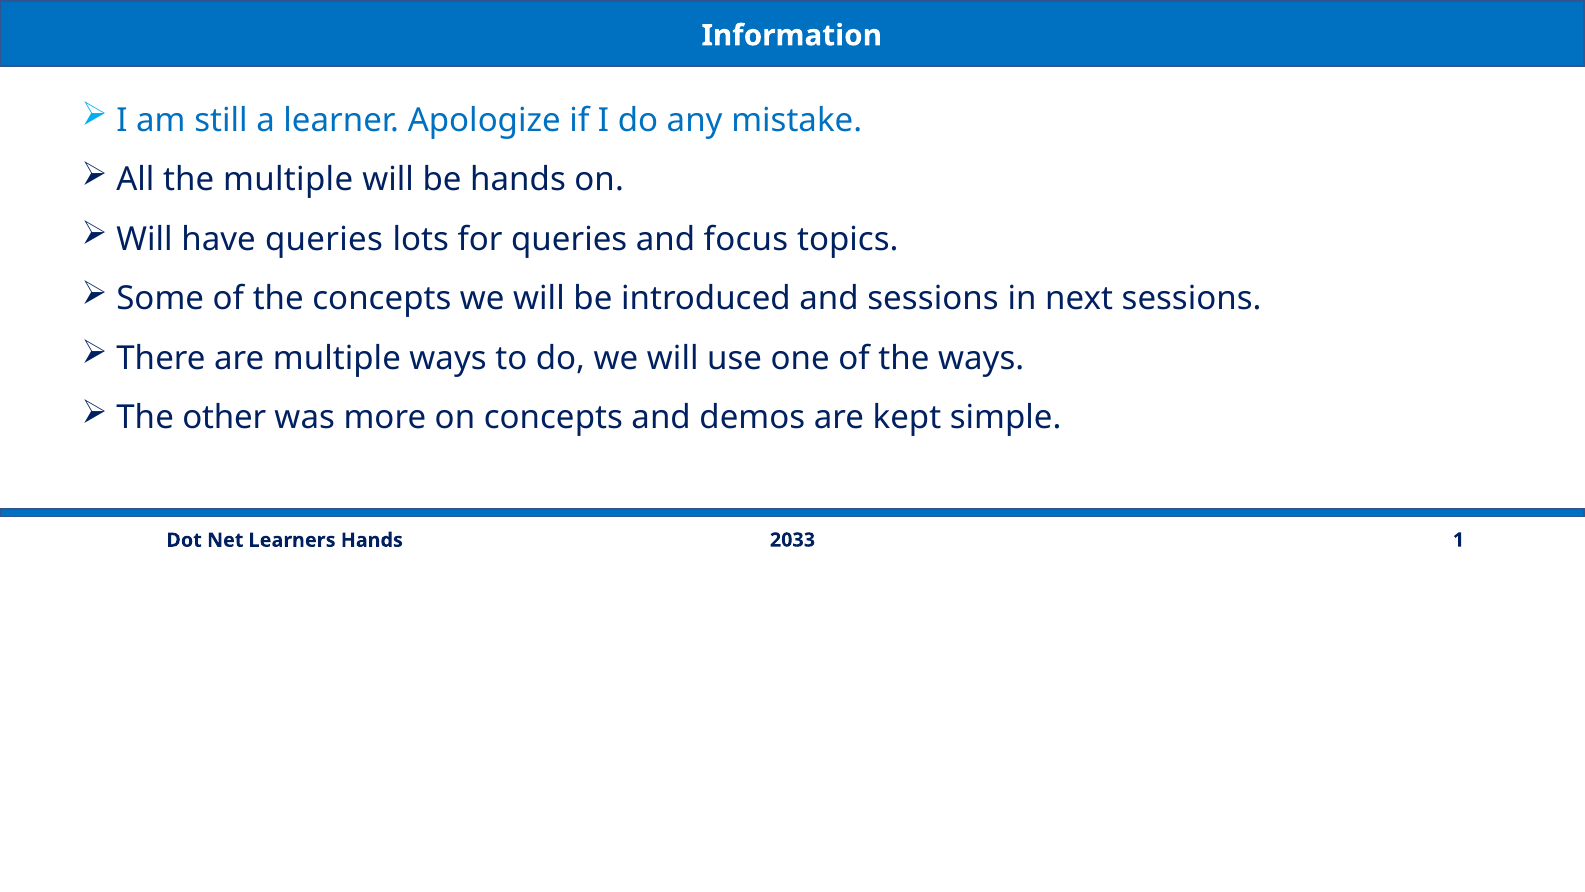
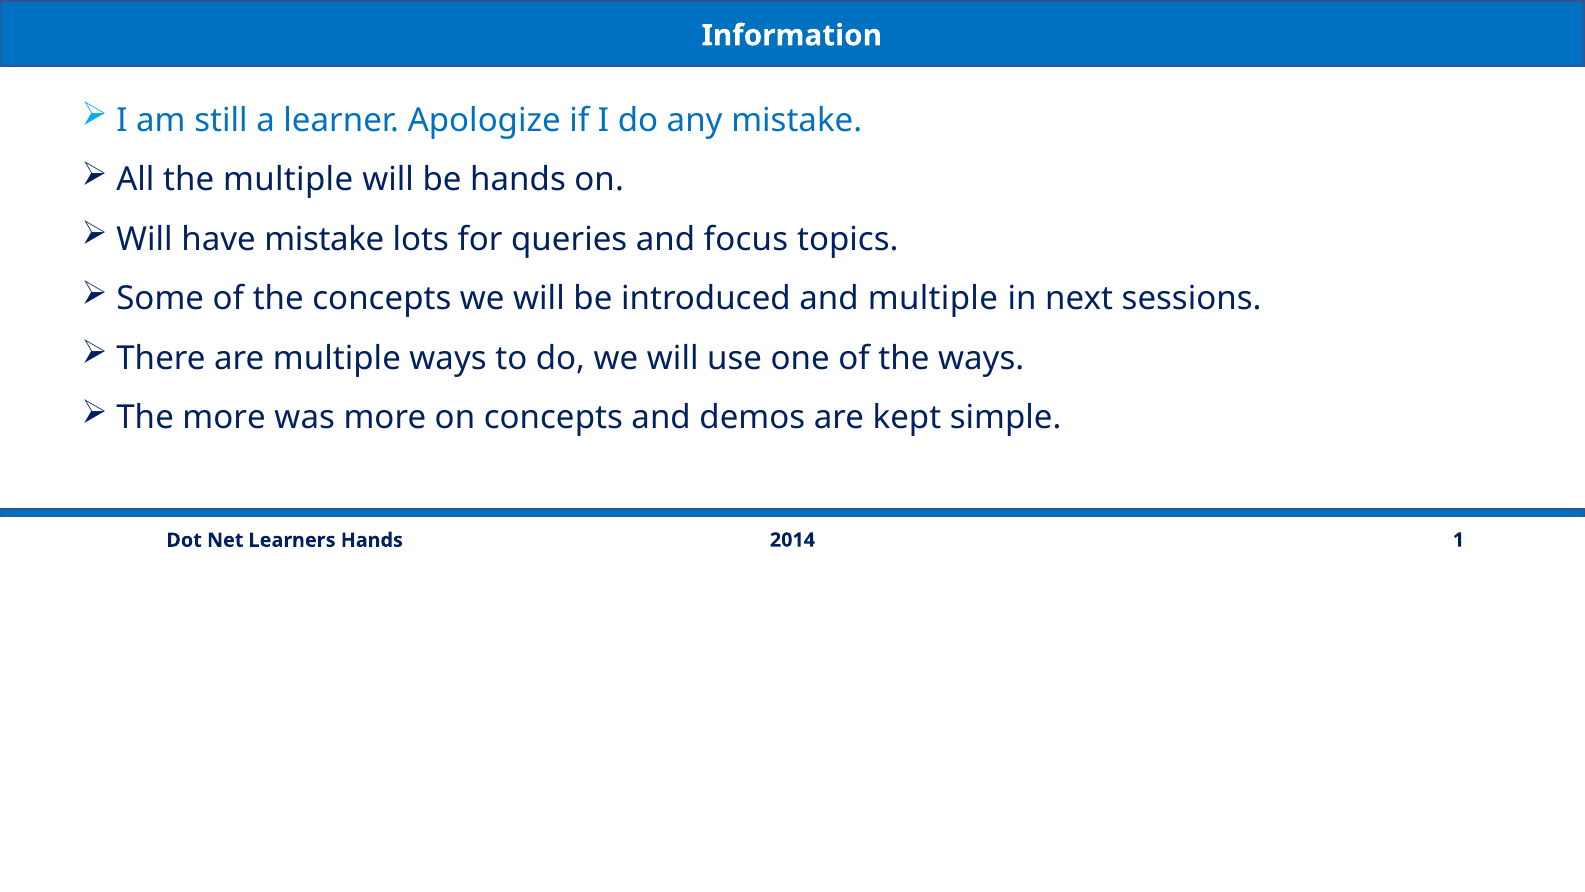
have queries: queries -> mistake
and sessions: sessions -> multiple
The other: other -> more
2033: 2033 -> 2014
